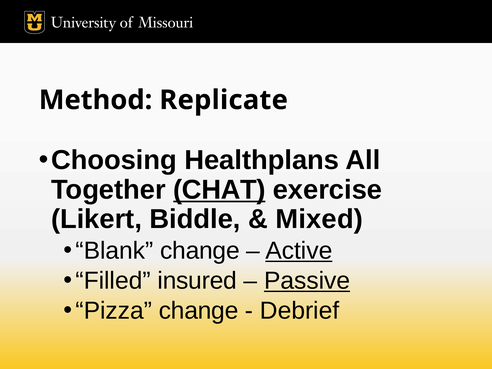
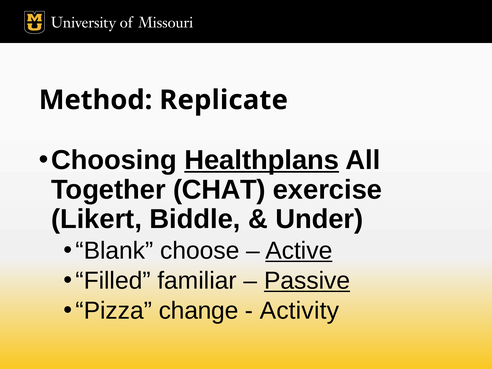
Healthplans underline: none -> present
CHAT underline: present -> none
Mixed: Mixed -> Under
change at (200, 251): change -> choose
insured: insured -> familiar
Debrief: Debrief -> Activity
